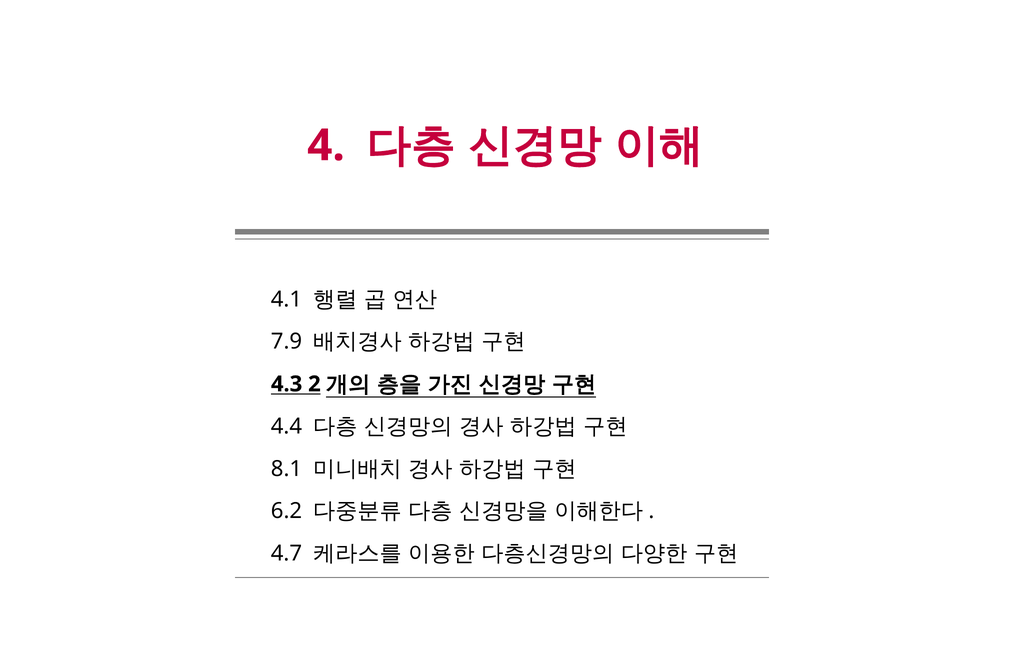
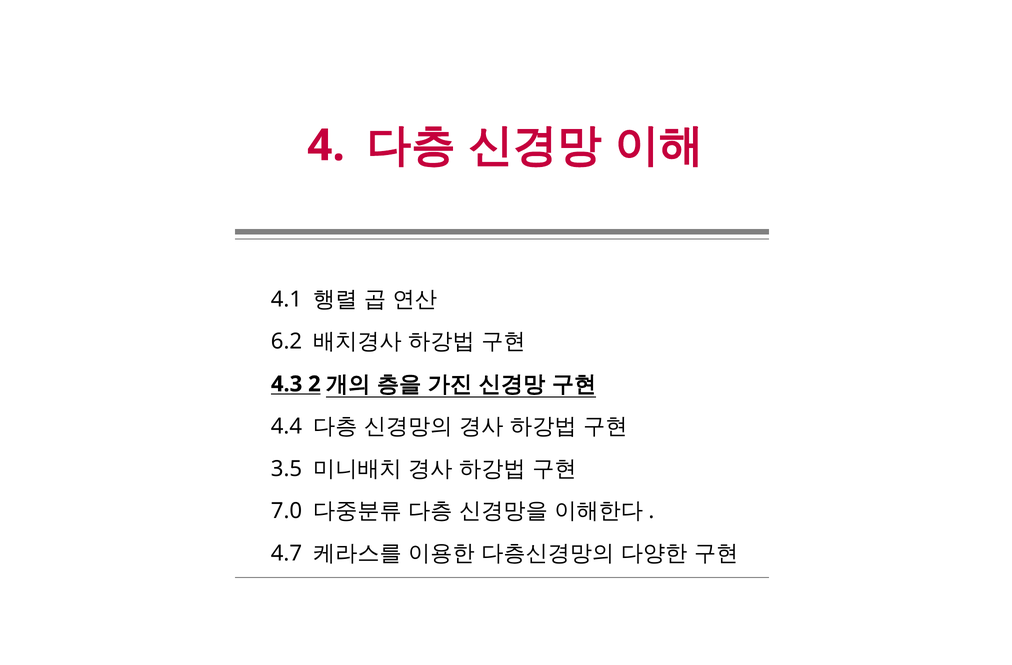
7.9: 7.9 -> 6.2
8.1: 8.1 -> 3.5
6.2: 6.2 -> 7.0
